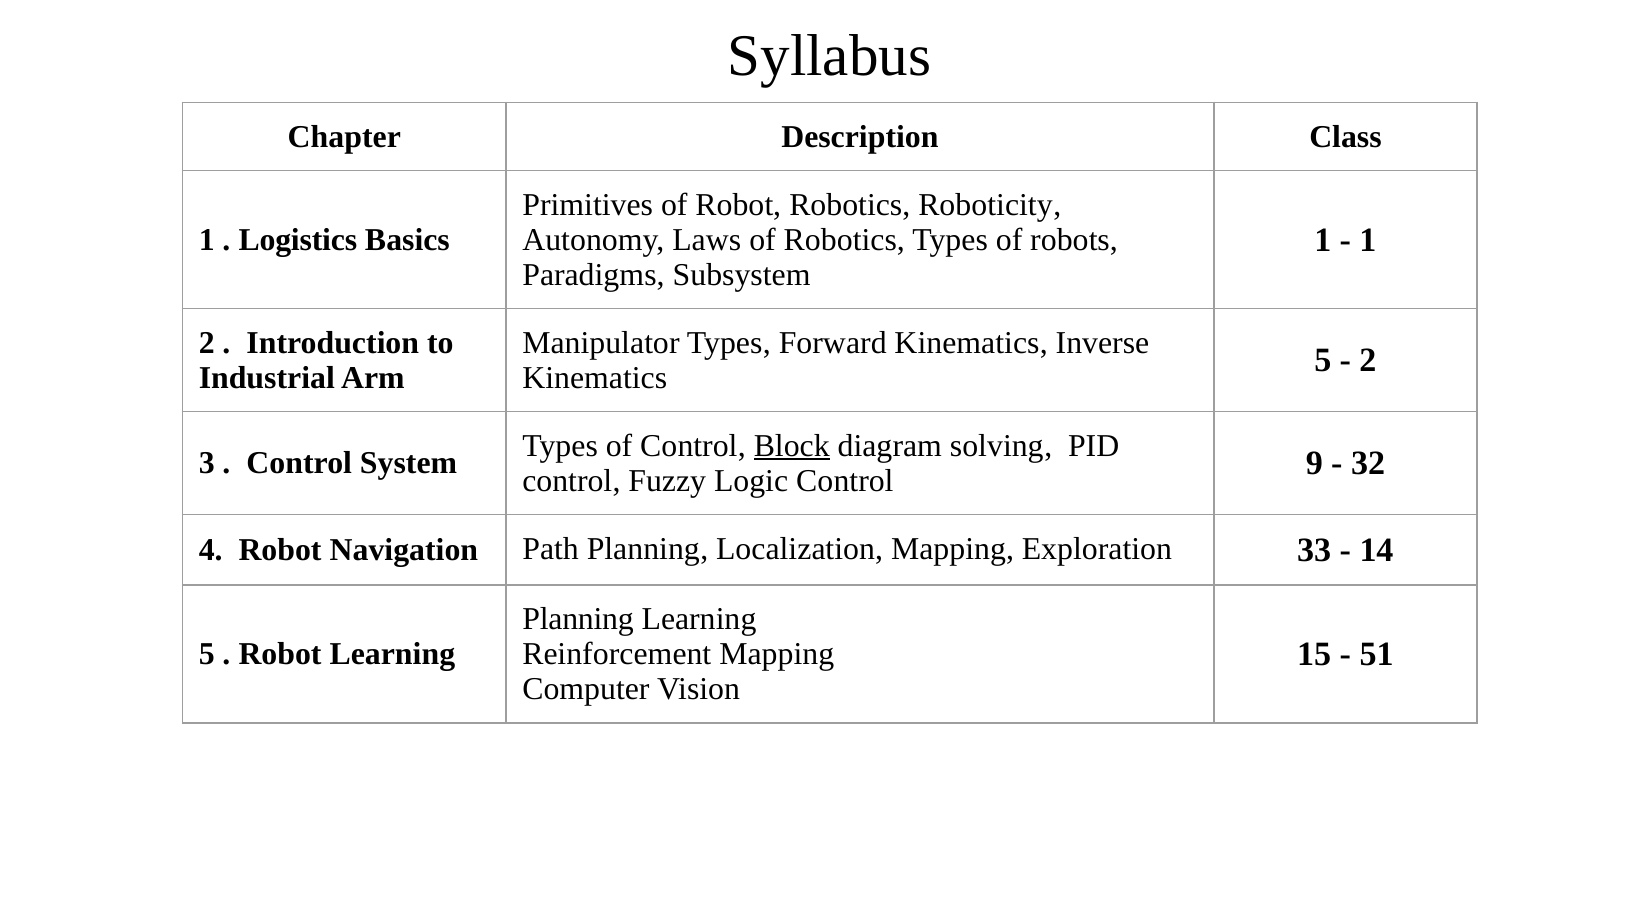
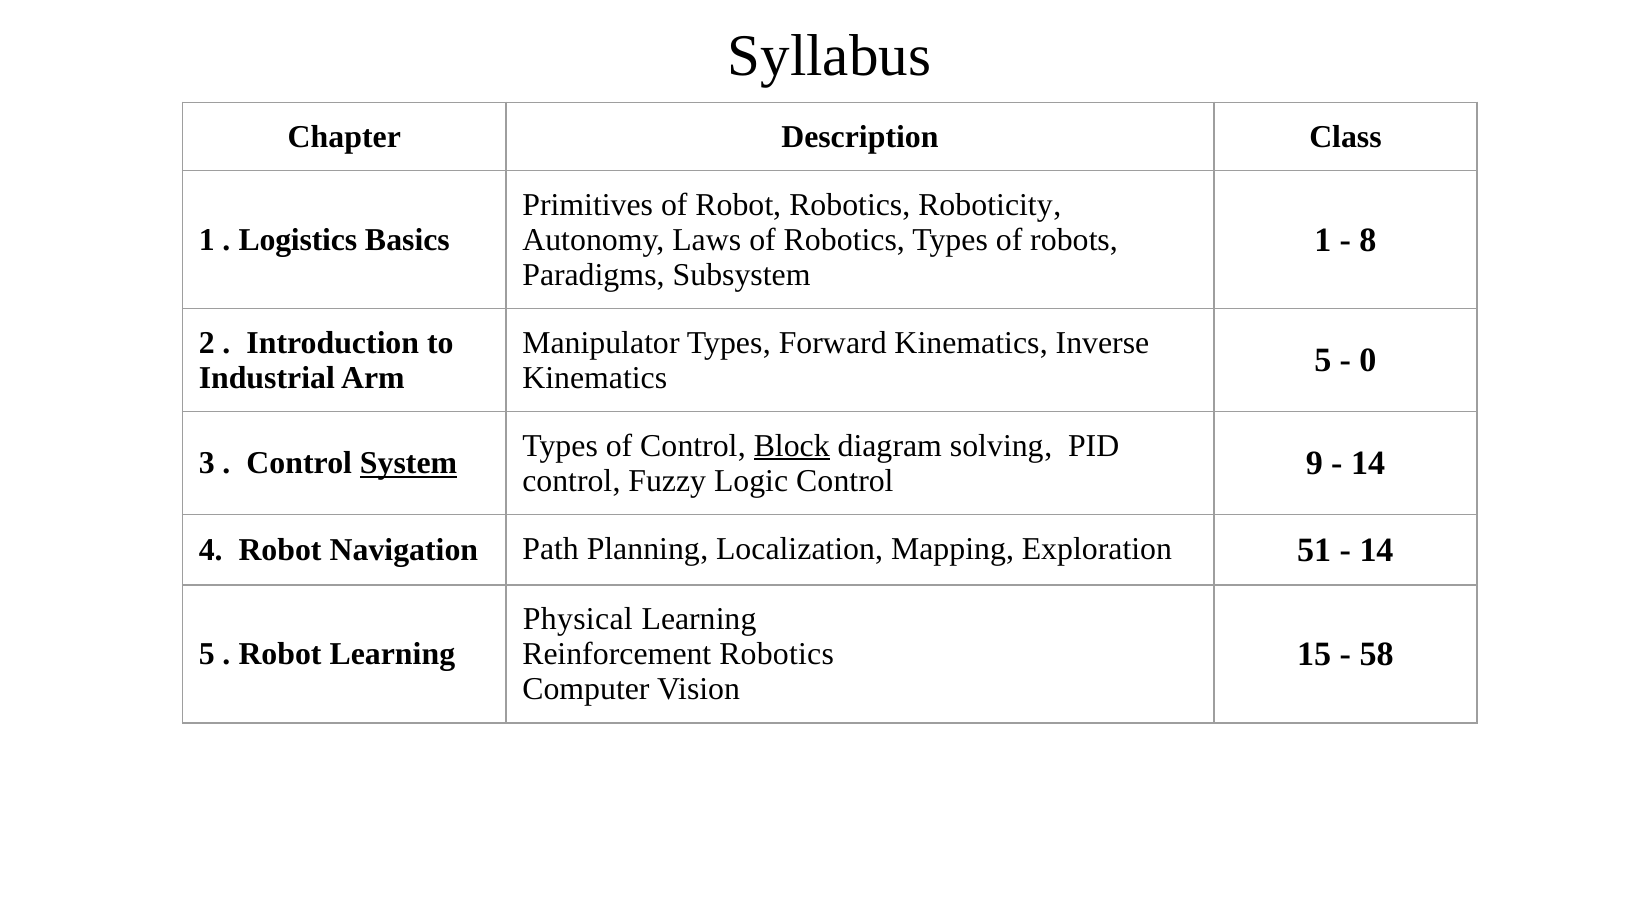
1 at (1368, 240): 1 -> 8
2 at (1368, 360): 2 -> 0
32 at (1368, 463): 32 -> 14
System underline: none -> present
33: 33 -> 51
Planning at (578, 619): Planning -> Physical
51: 51 -> 58
Reinforcement Mapping: Mapping -> Robotics
